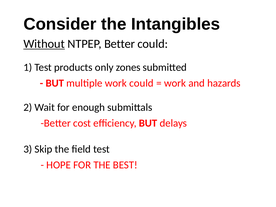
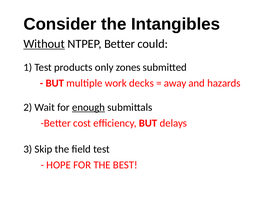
work could: could -> decks
work at (175, 83): work -> away
enough underline: none -> present
